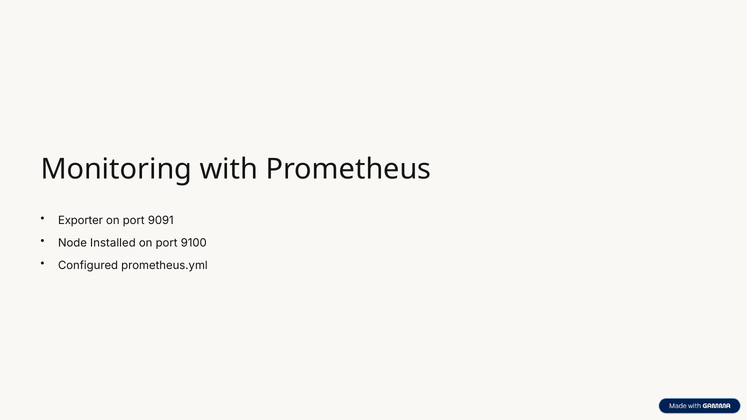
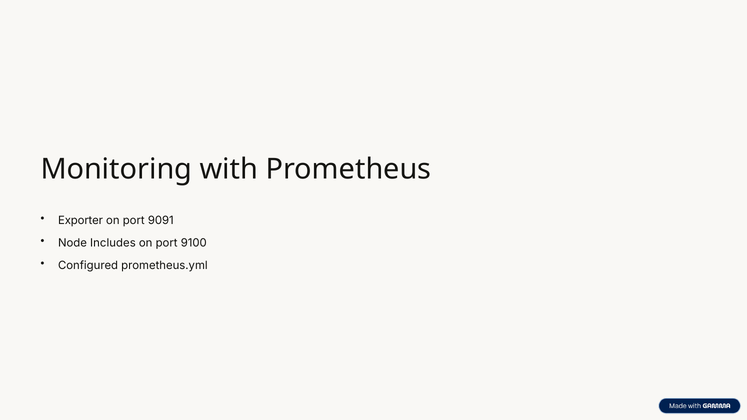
Installed: Installed -> Includes
